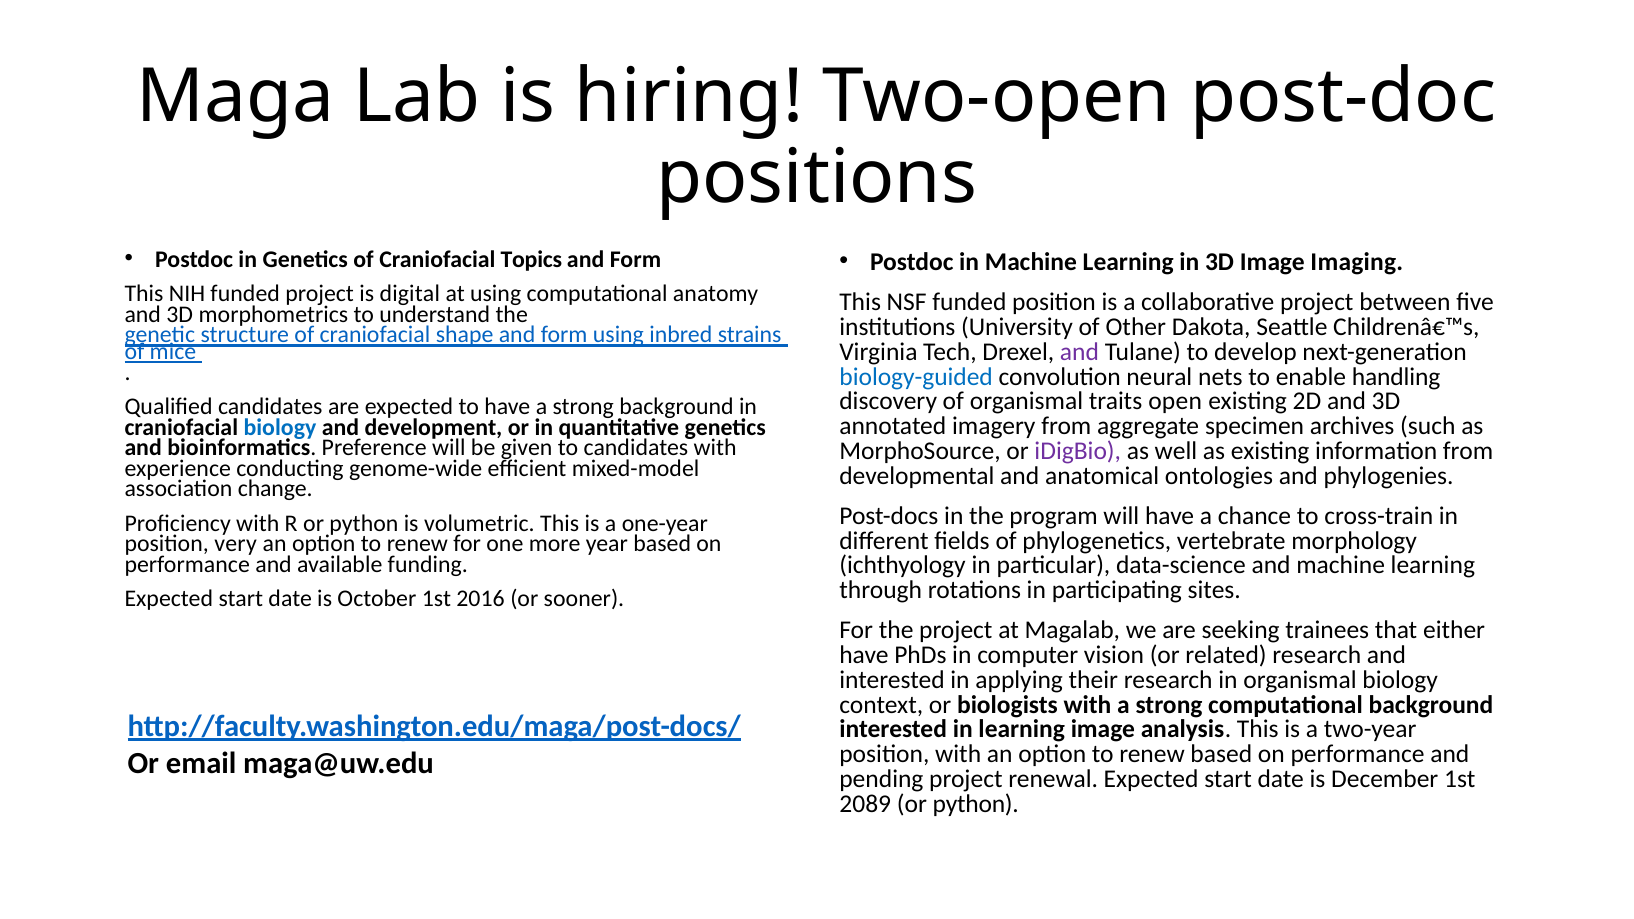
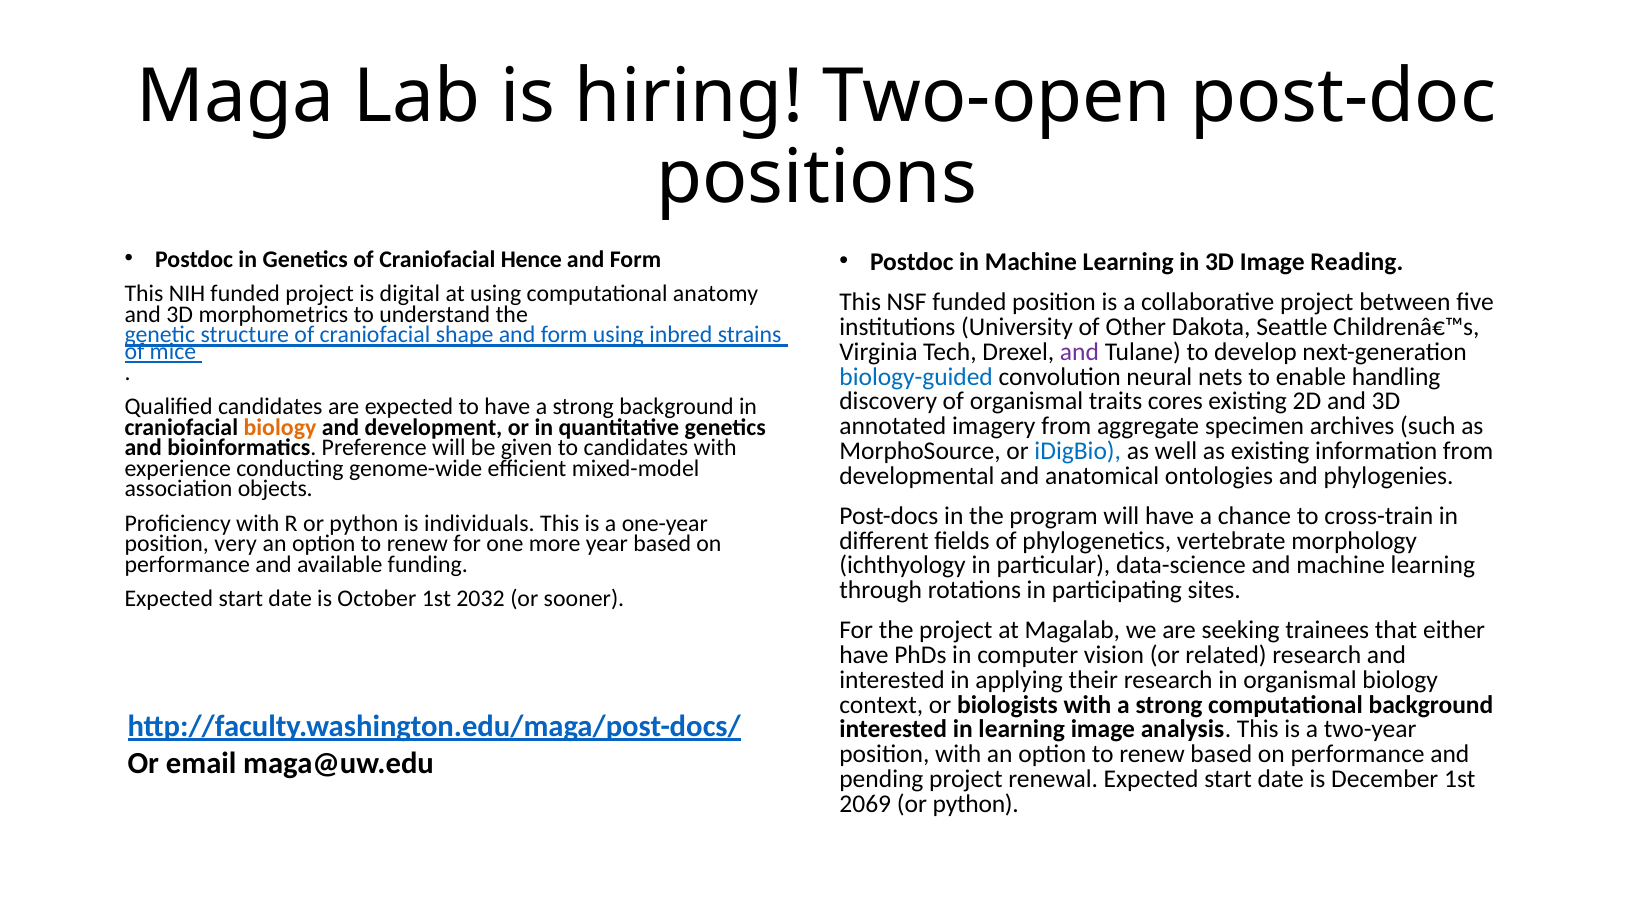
Topics: Topics -> Hence
Imaging: Imaging -> Reading
open: open -> cores
biology at (280, 427) colour: blue -> orange
iDigBio colour: purple -> blue
change: change -> objects
volumetric: volumetric -> individuals
2016: 2016 -> 2032
2089: 2089 -> 2069
